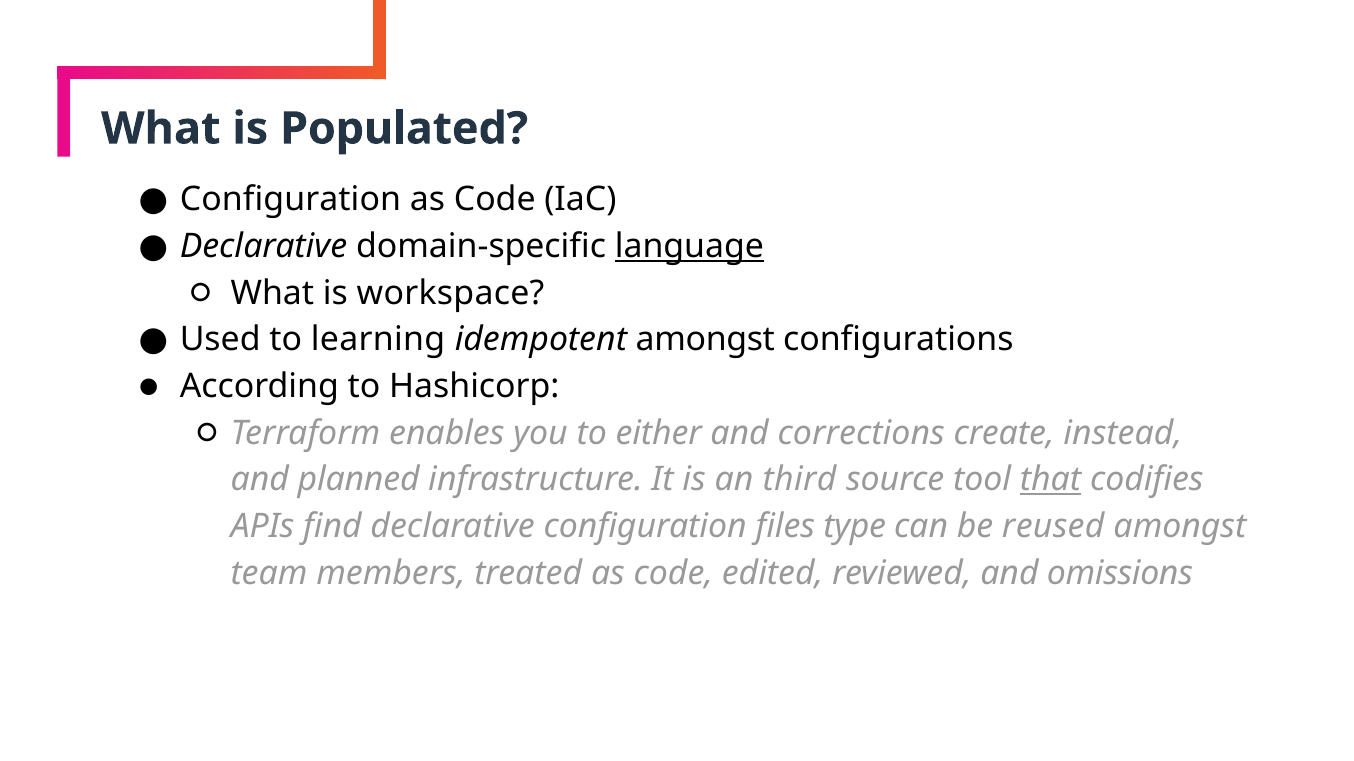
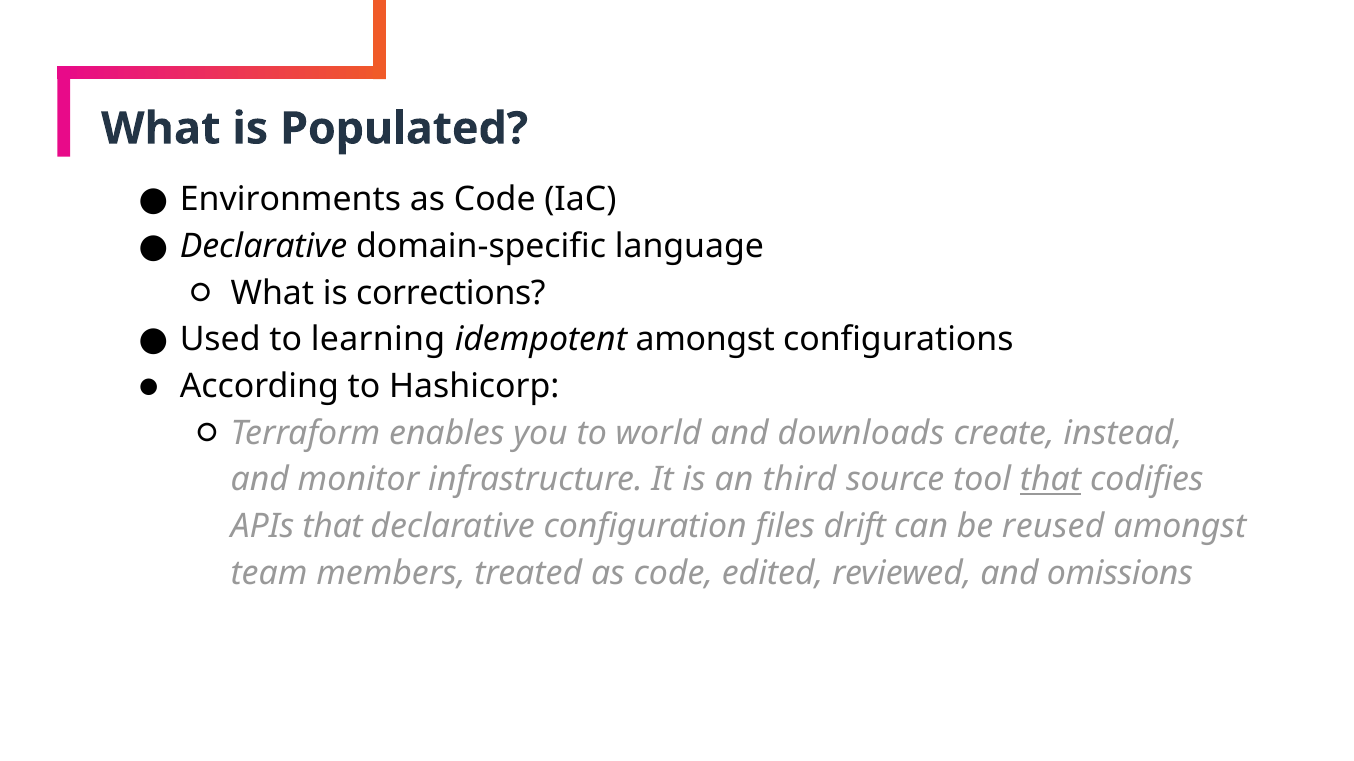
Configuration at (290, 200): Configuration -> Environments
language underline: present -> none
workspace: workspace -> corrections
either: either -> world
corrections: corrections -> downloads
planned: planned -> monitor
APIs find: find -> that
type: type -> drift
